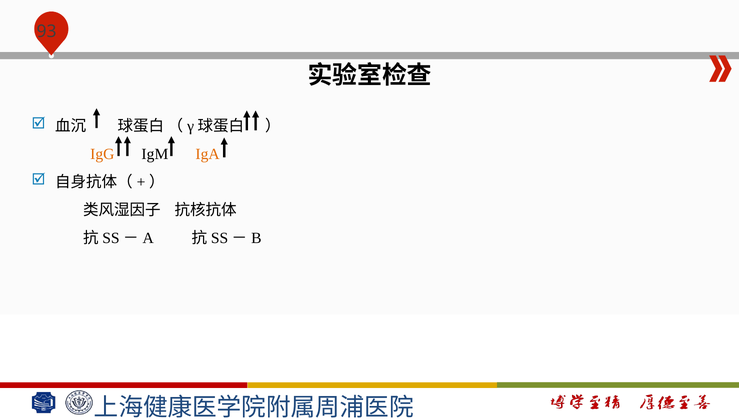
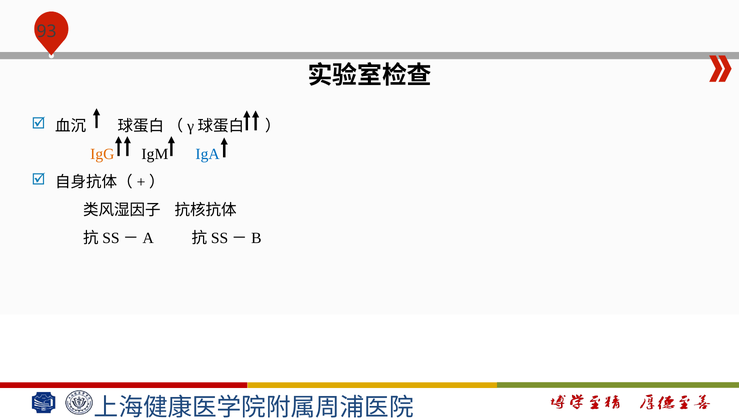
IgA colour: orange -> blue
